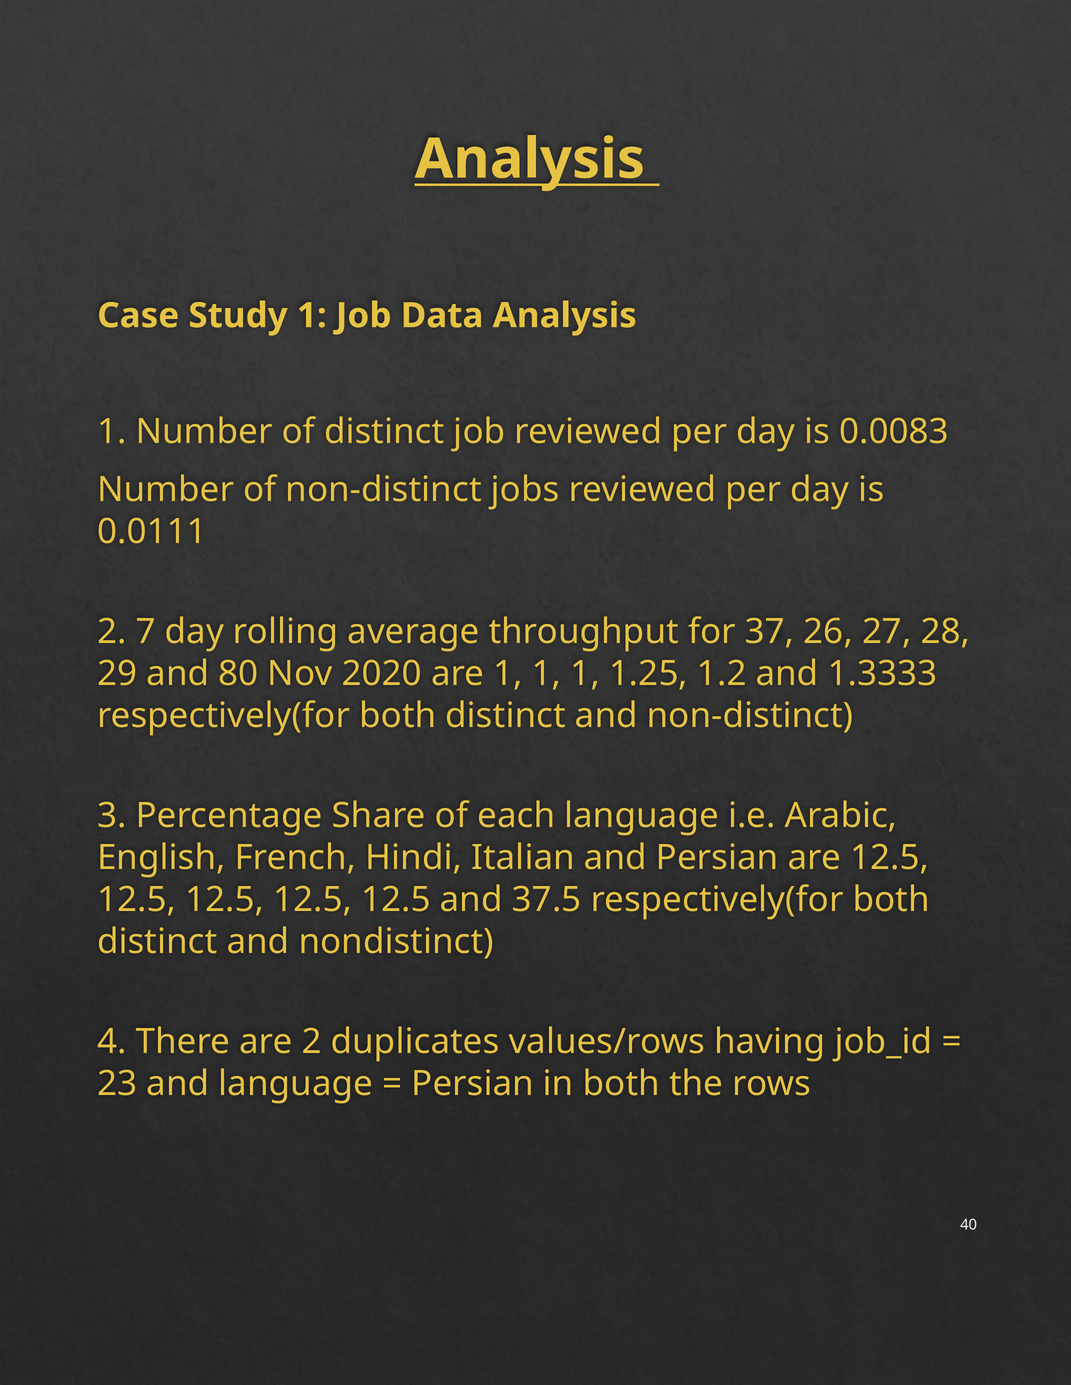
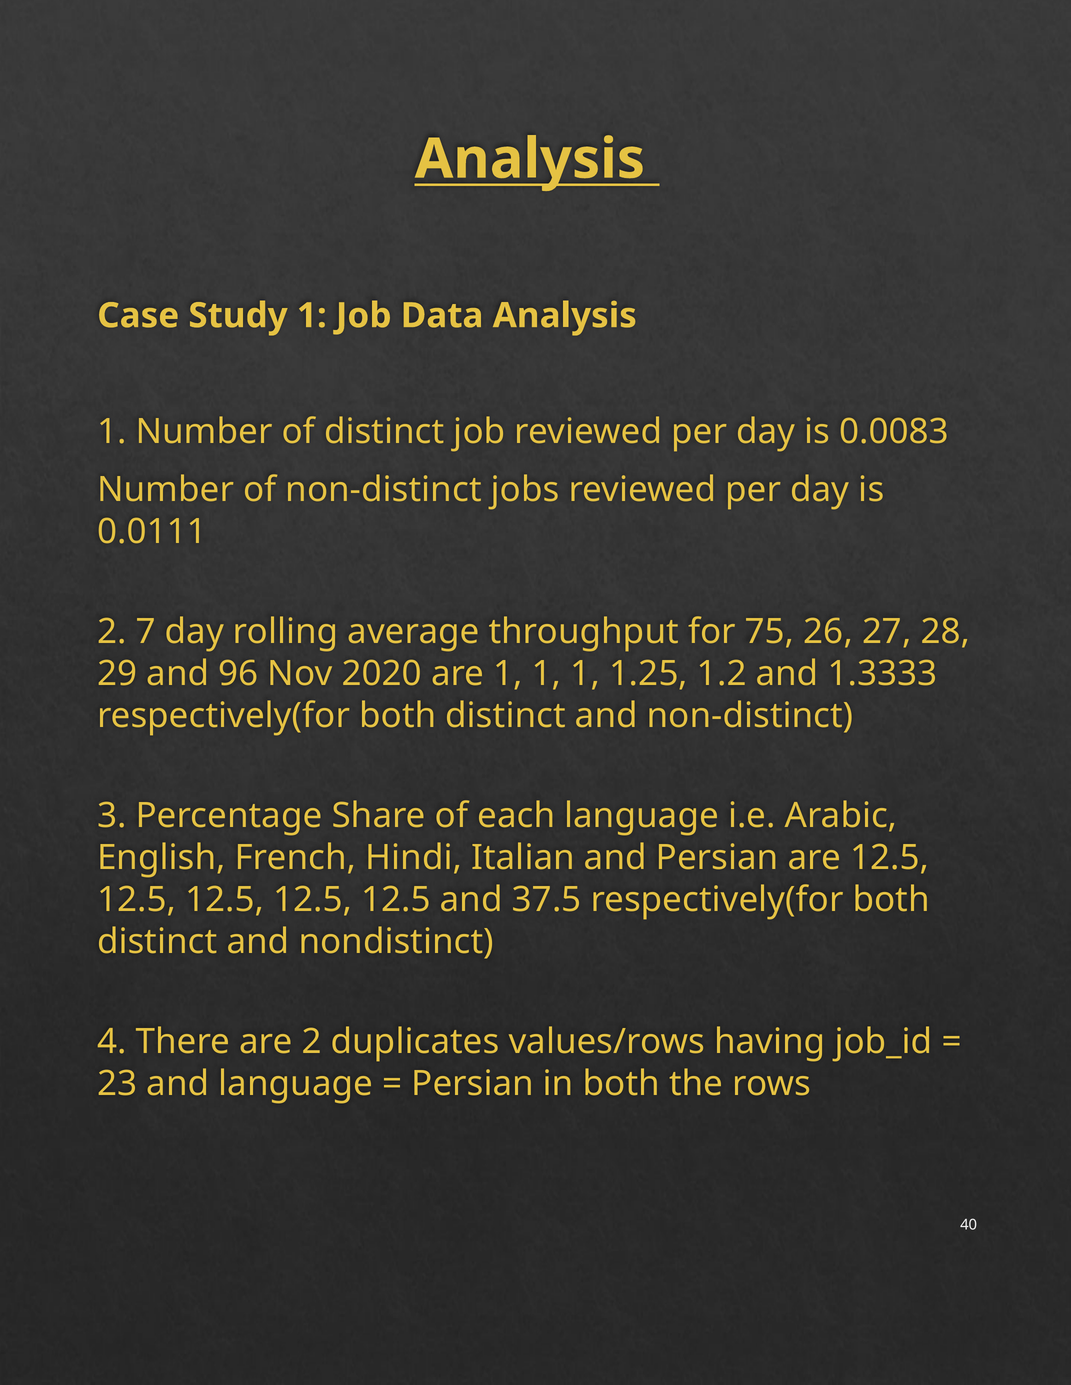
37: 37 -> 75
80: 80 -> 96
